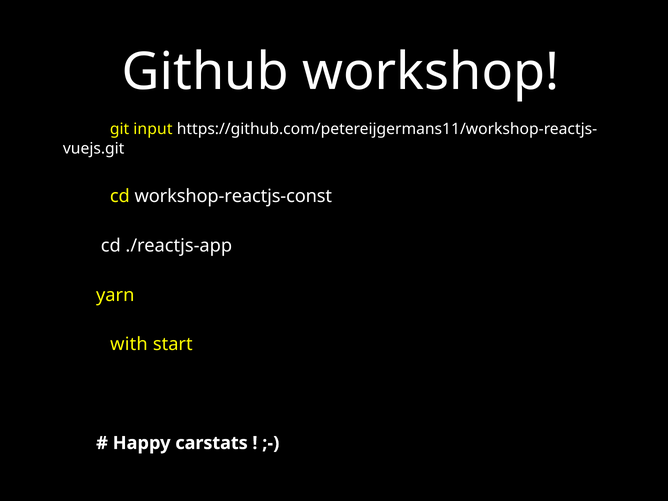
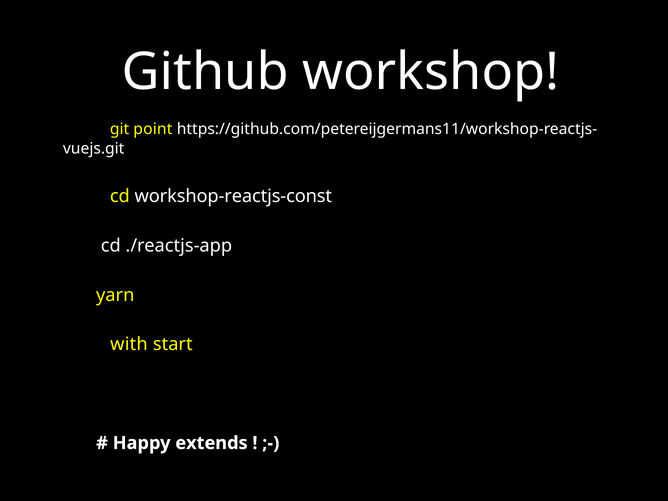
input: input -> point
carstats: carstats -> extends
